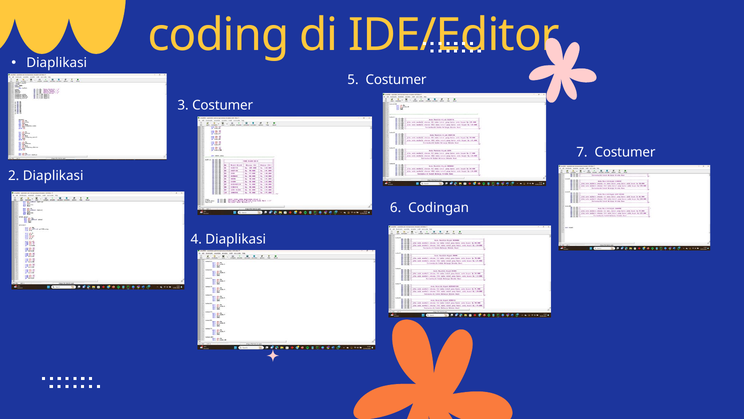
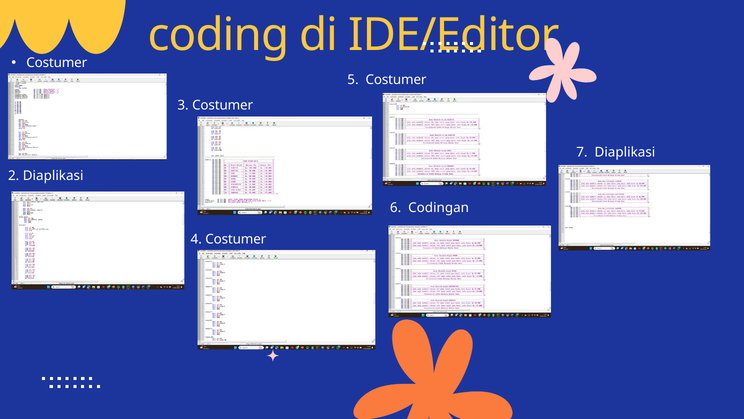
Diaplikasi at (57, 63): Diaplikasi -> Costumer
7 Costumer: Costumer -> Diaplikasi
4 Diaplikasi: Diaplikasi -> Costumer
